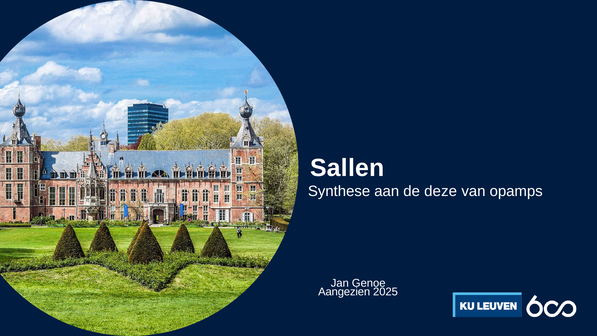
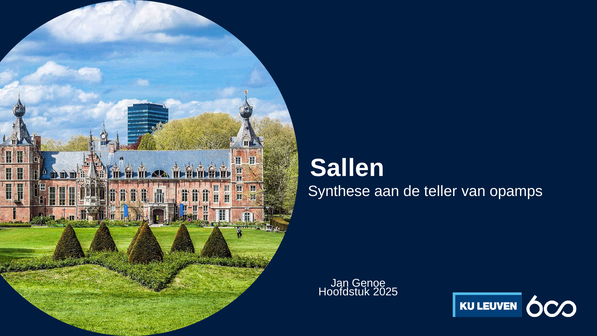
deze: deze -> teller
Aangezien: Aangezien -> Hoofdstuk
